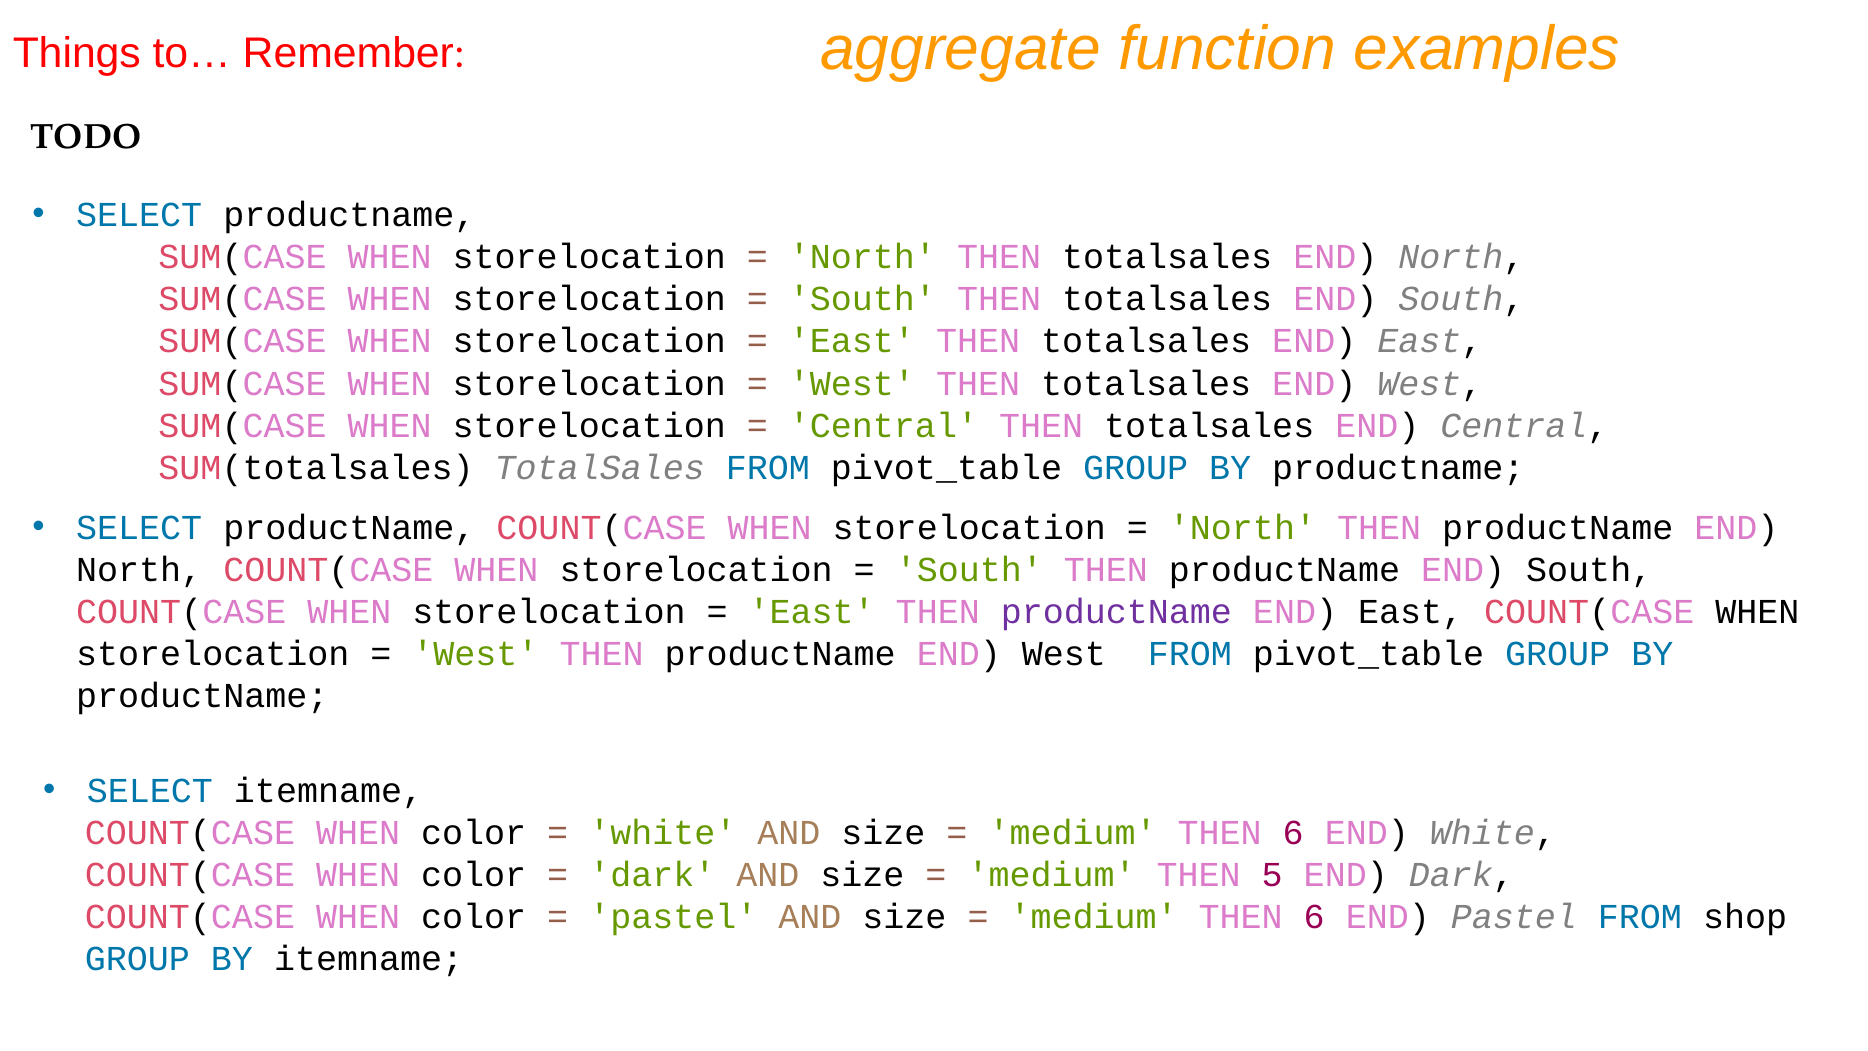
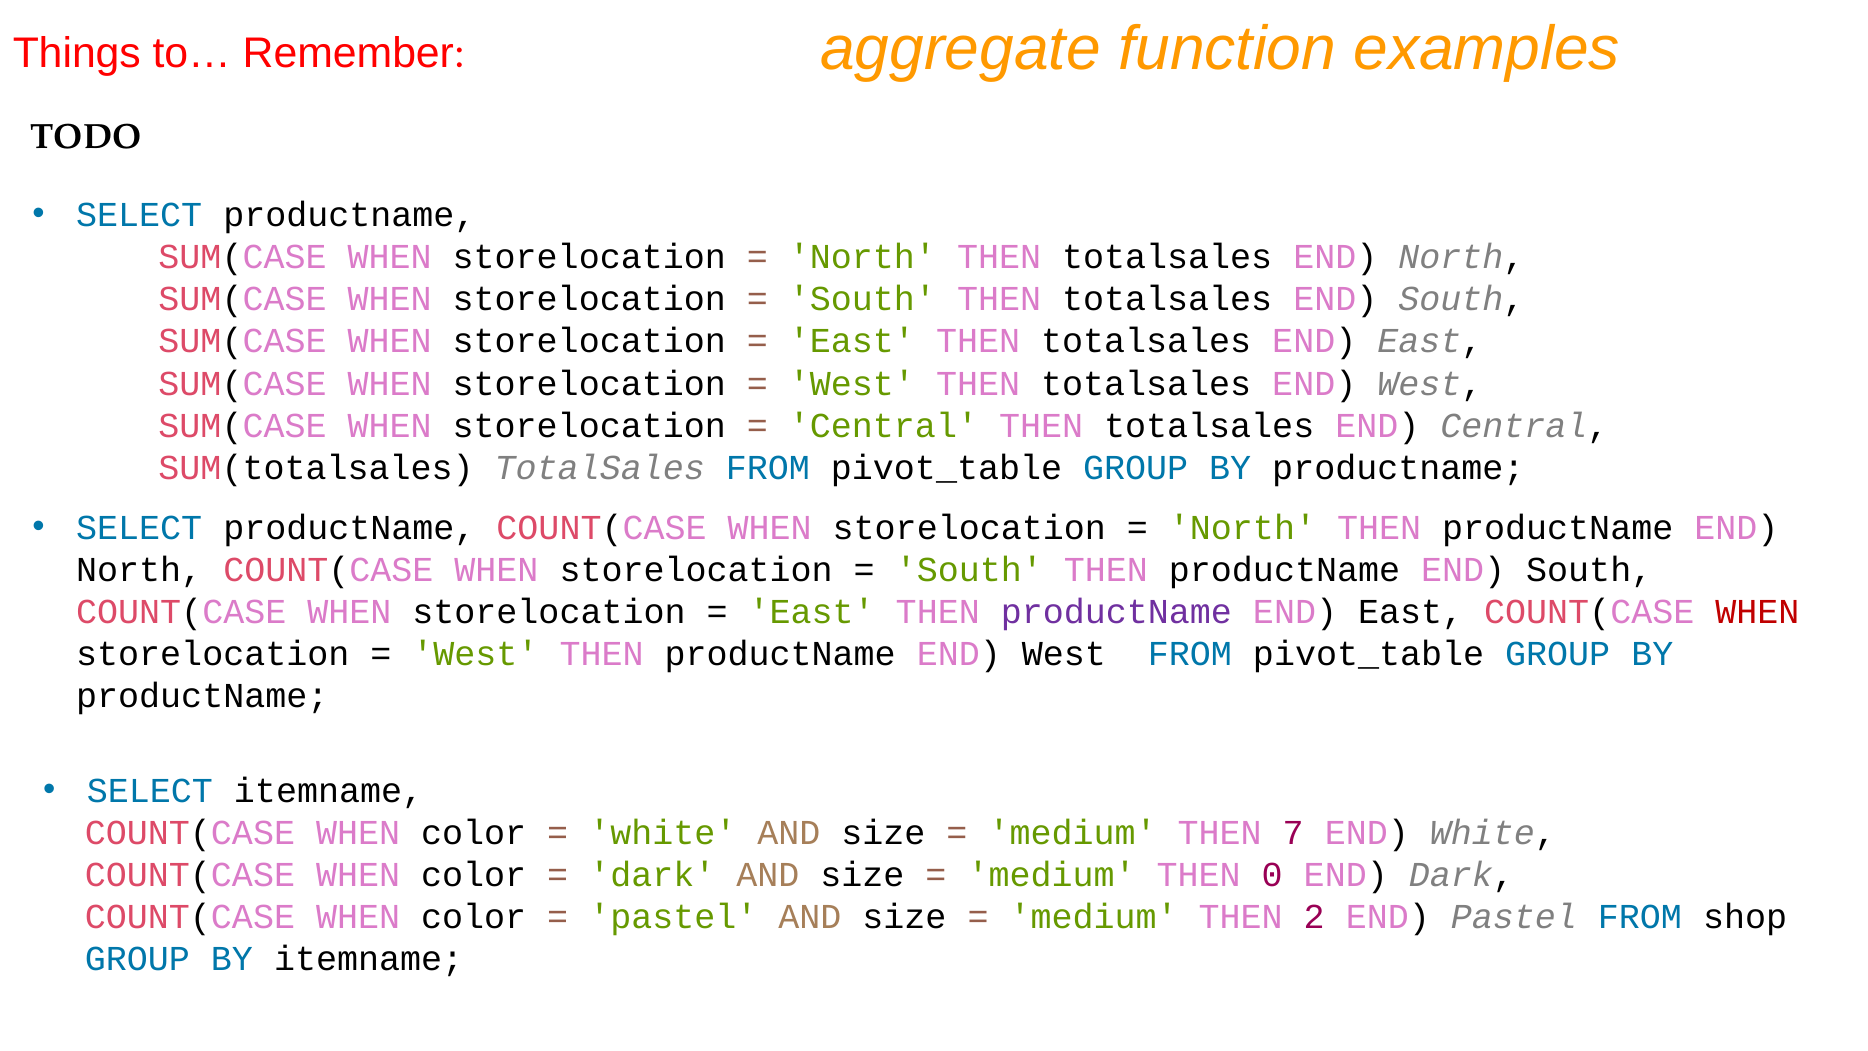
WHEN at (1757, 612) colour: black -> red
6 at (1293, 833): 6 -> 7
5: 5 -> 0
6 at (1314, 917): 6 -> 2
